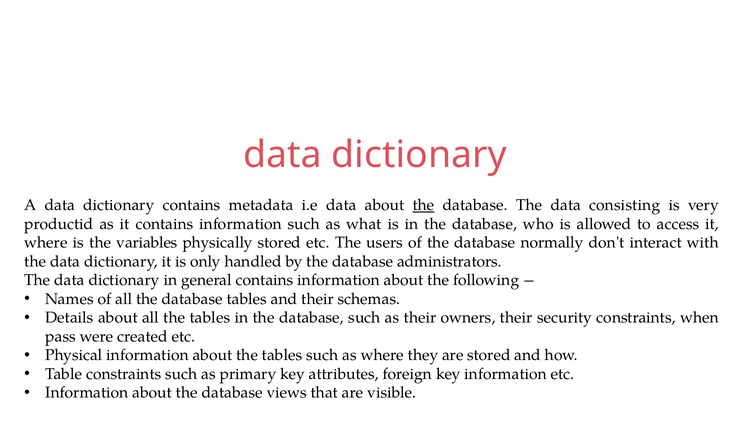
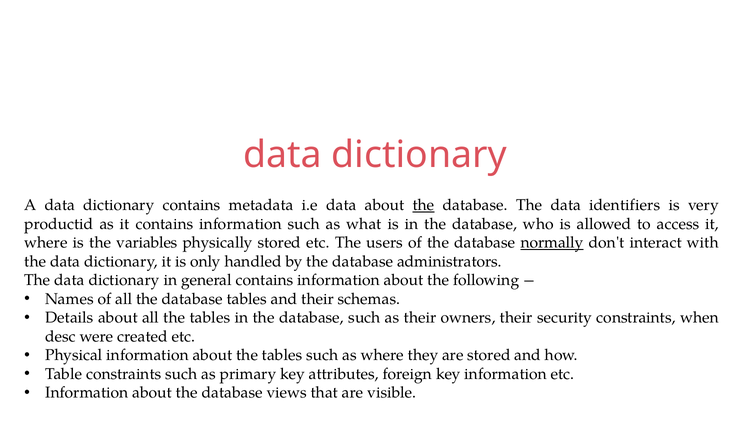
consisting: consisting -> identifiers
normally underline: none -> present
pass: pass -> desc
